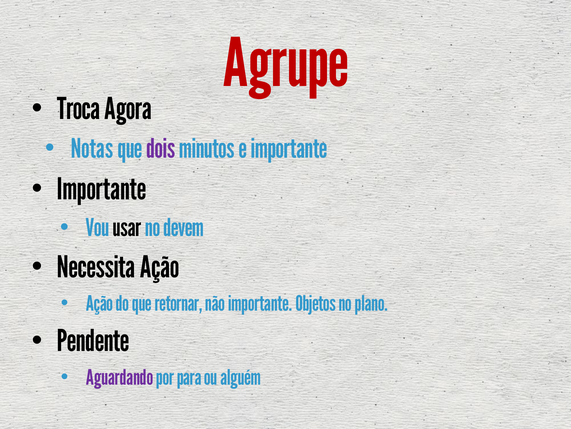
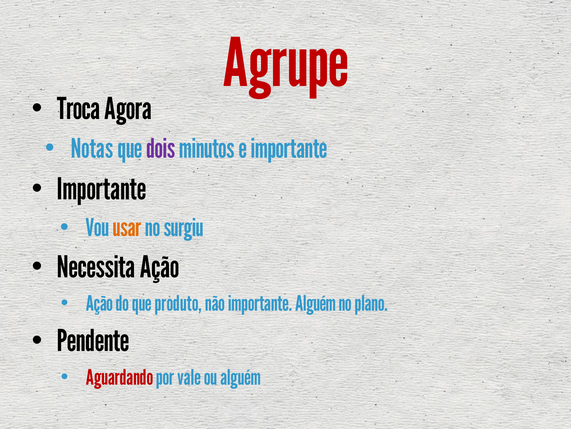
usar colour: black -> orange
devem: devem -> surgiu
retornar: retornar -> produto
importante Objetos: Objetos -> Alguém
Aguardando colour: purple -> red
para: para -> vale
